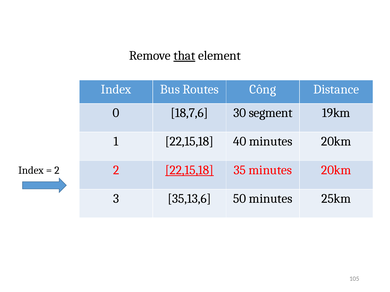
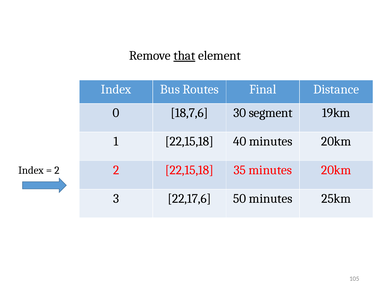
Công: Công -> Final
22,15,18 at (189, 170) underline: present -> none
35,13,6: 35,13,6 -> 22,17,6
